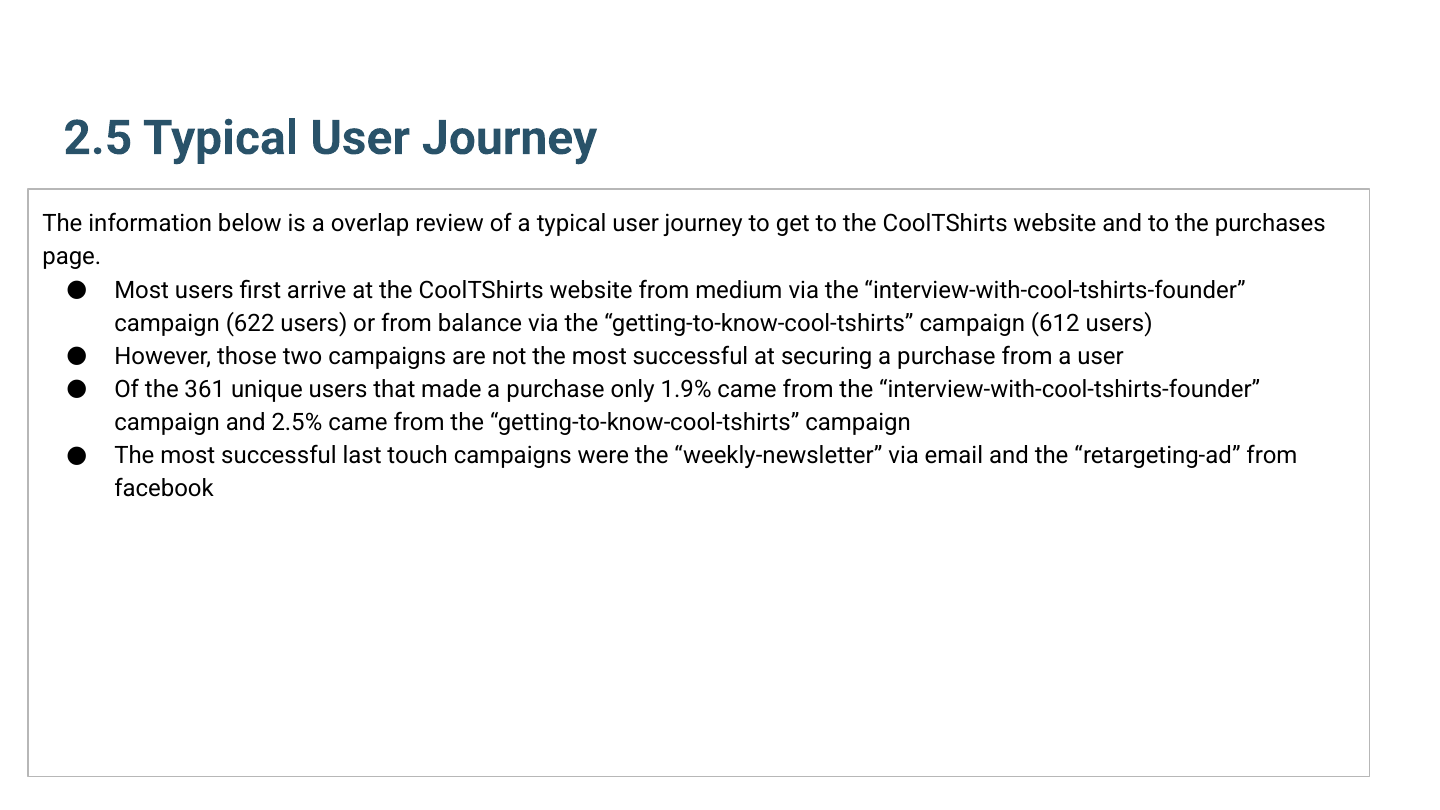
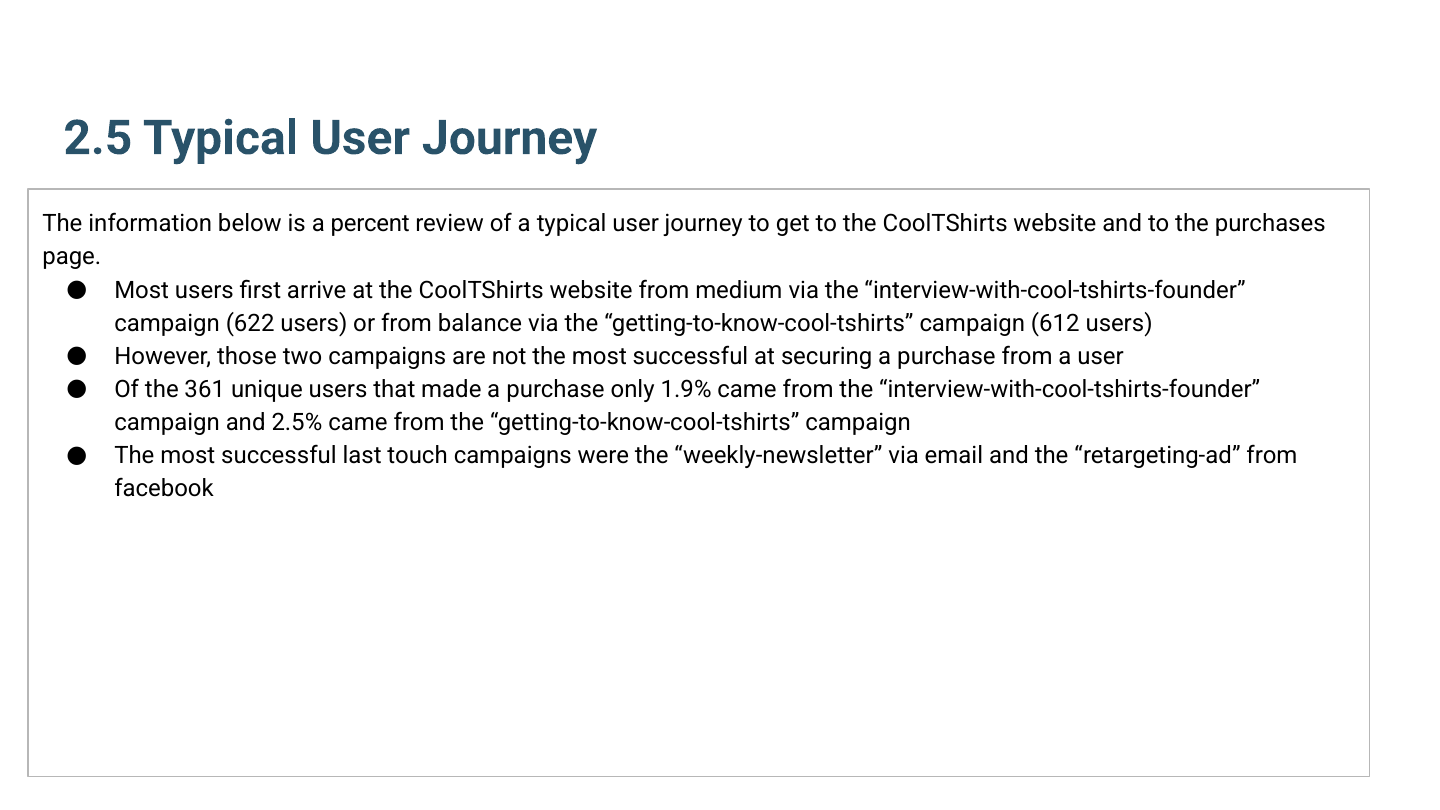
overlap: overlap -> percent
